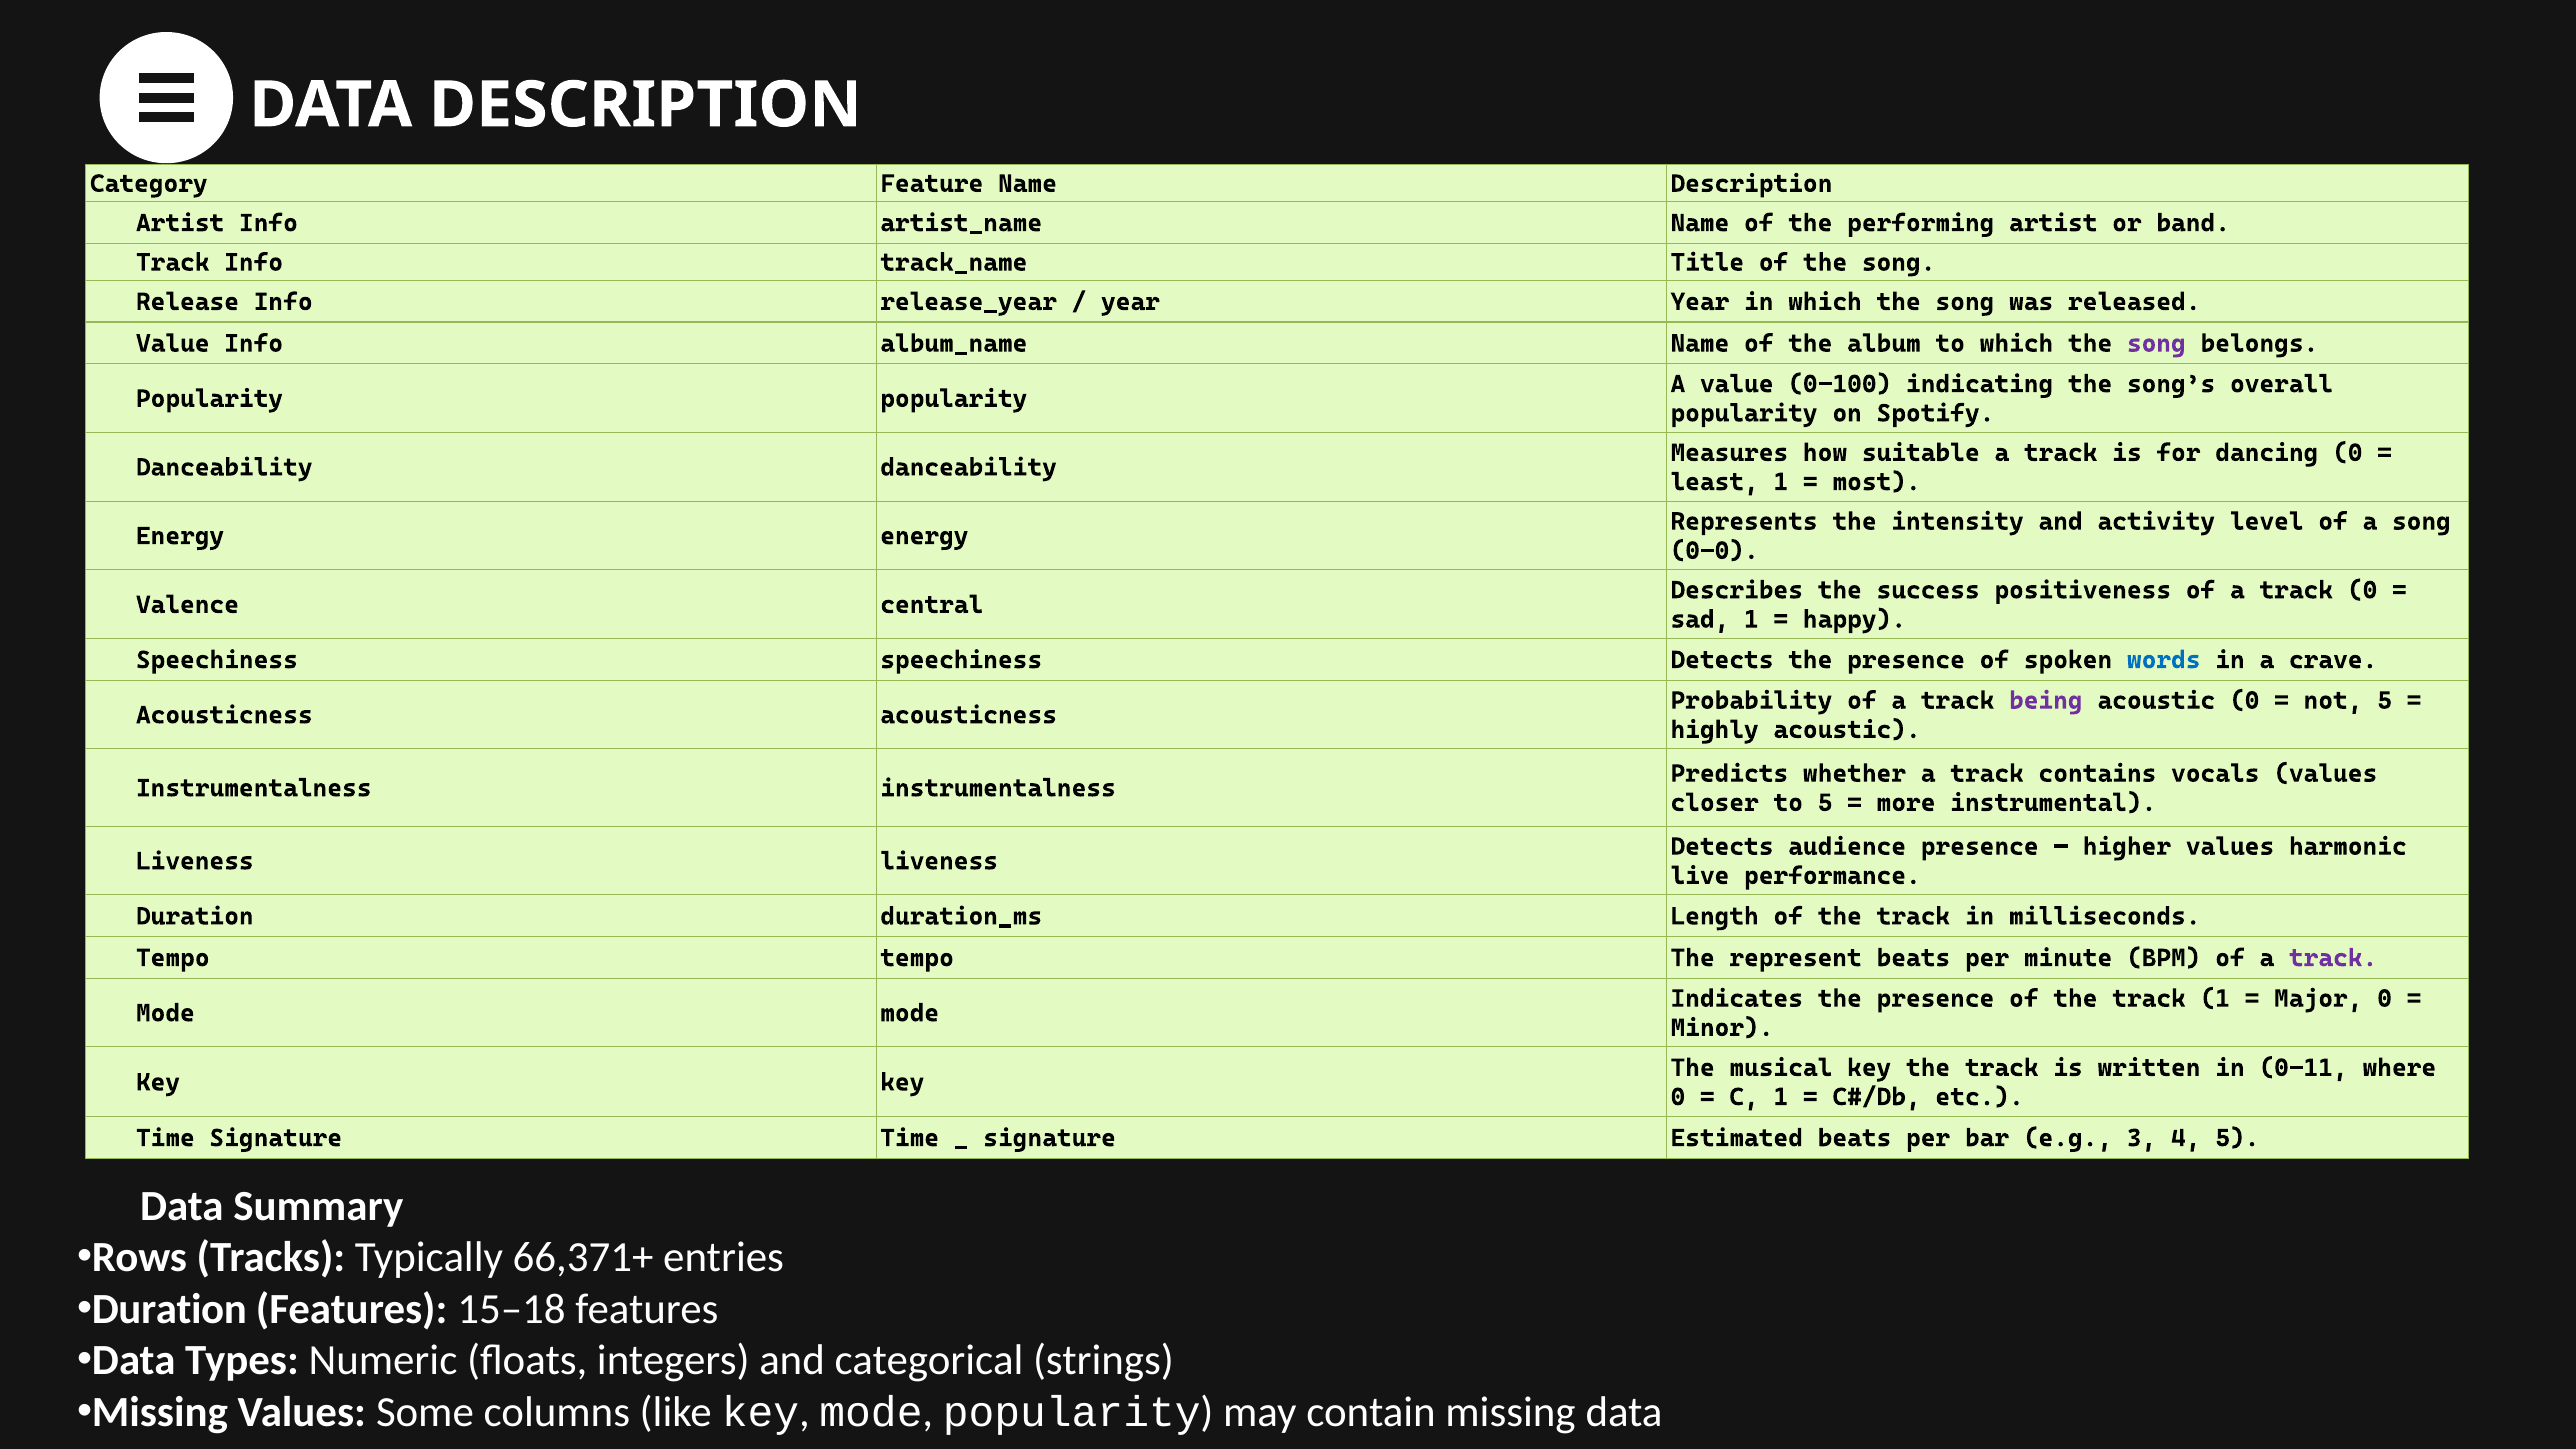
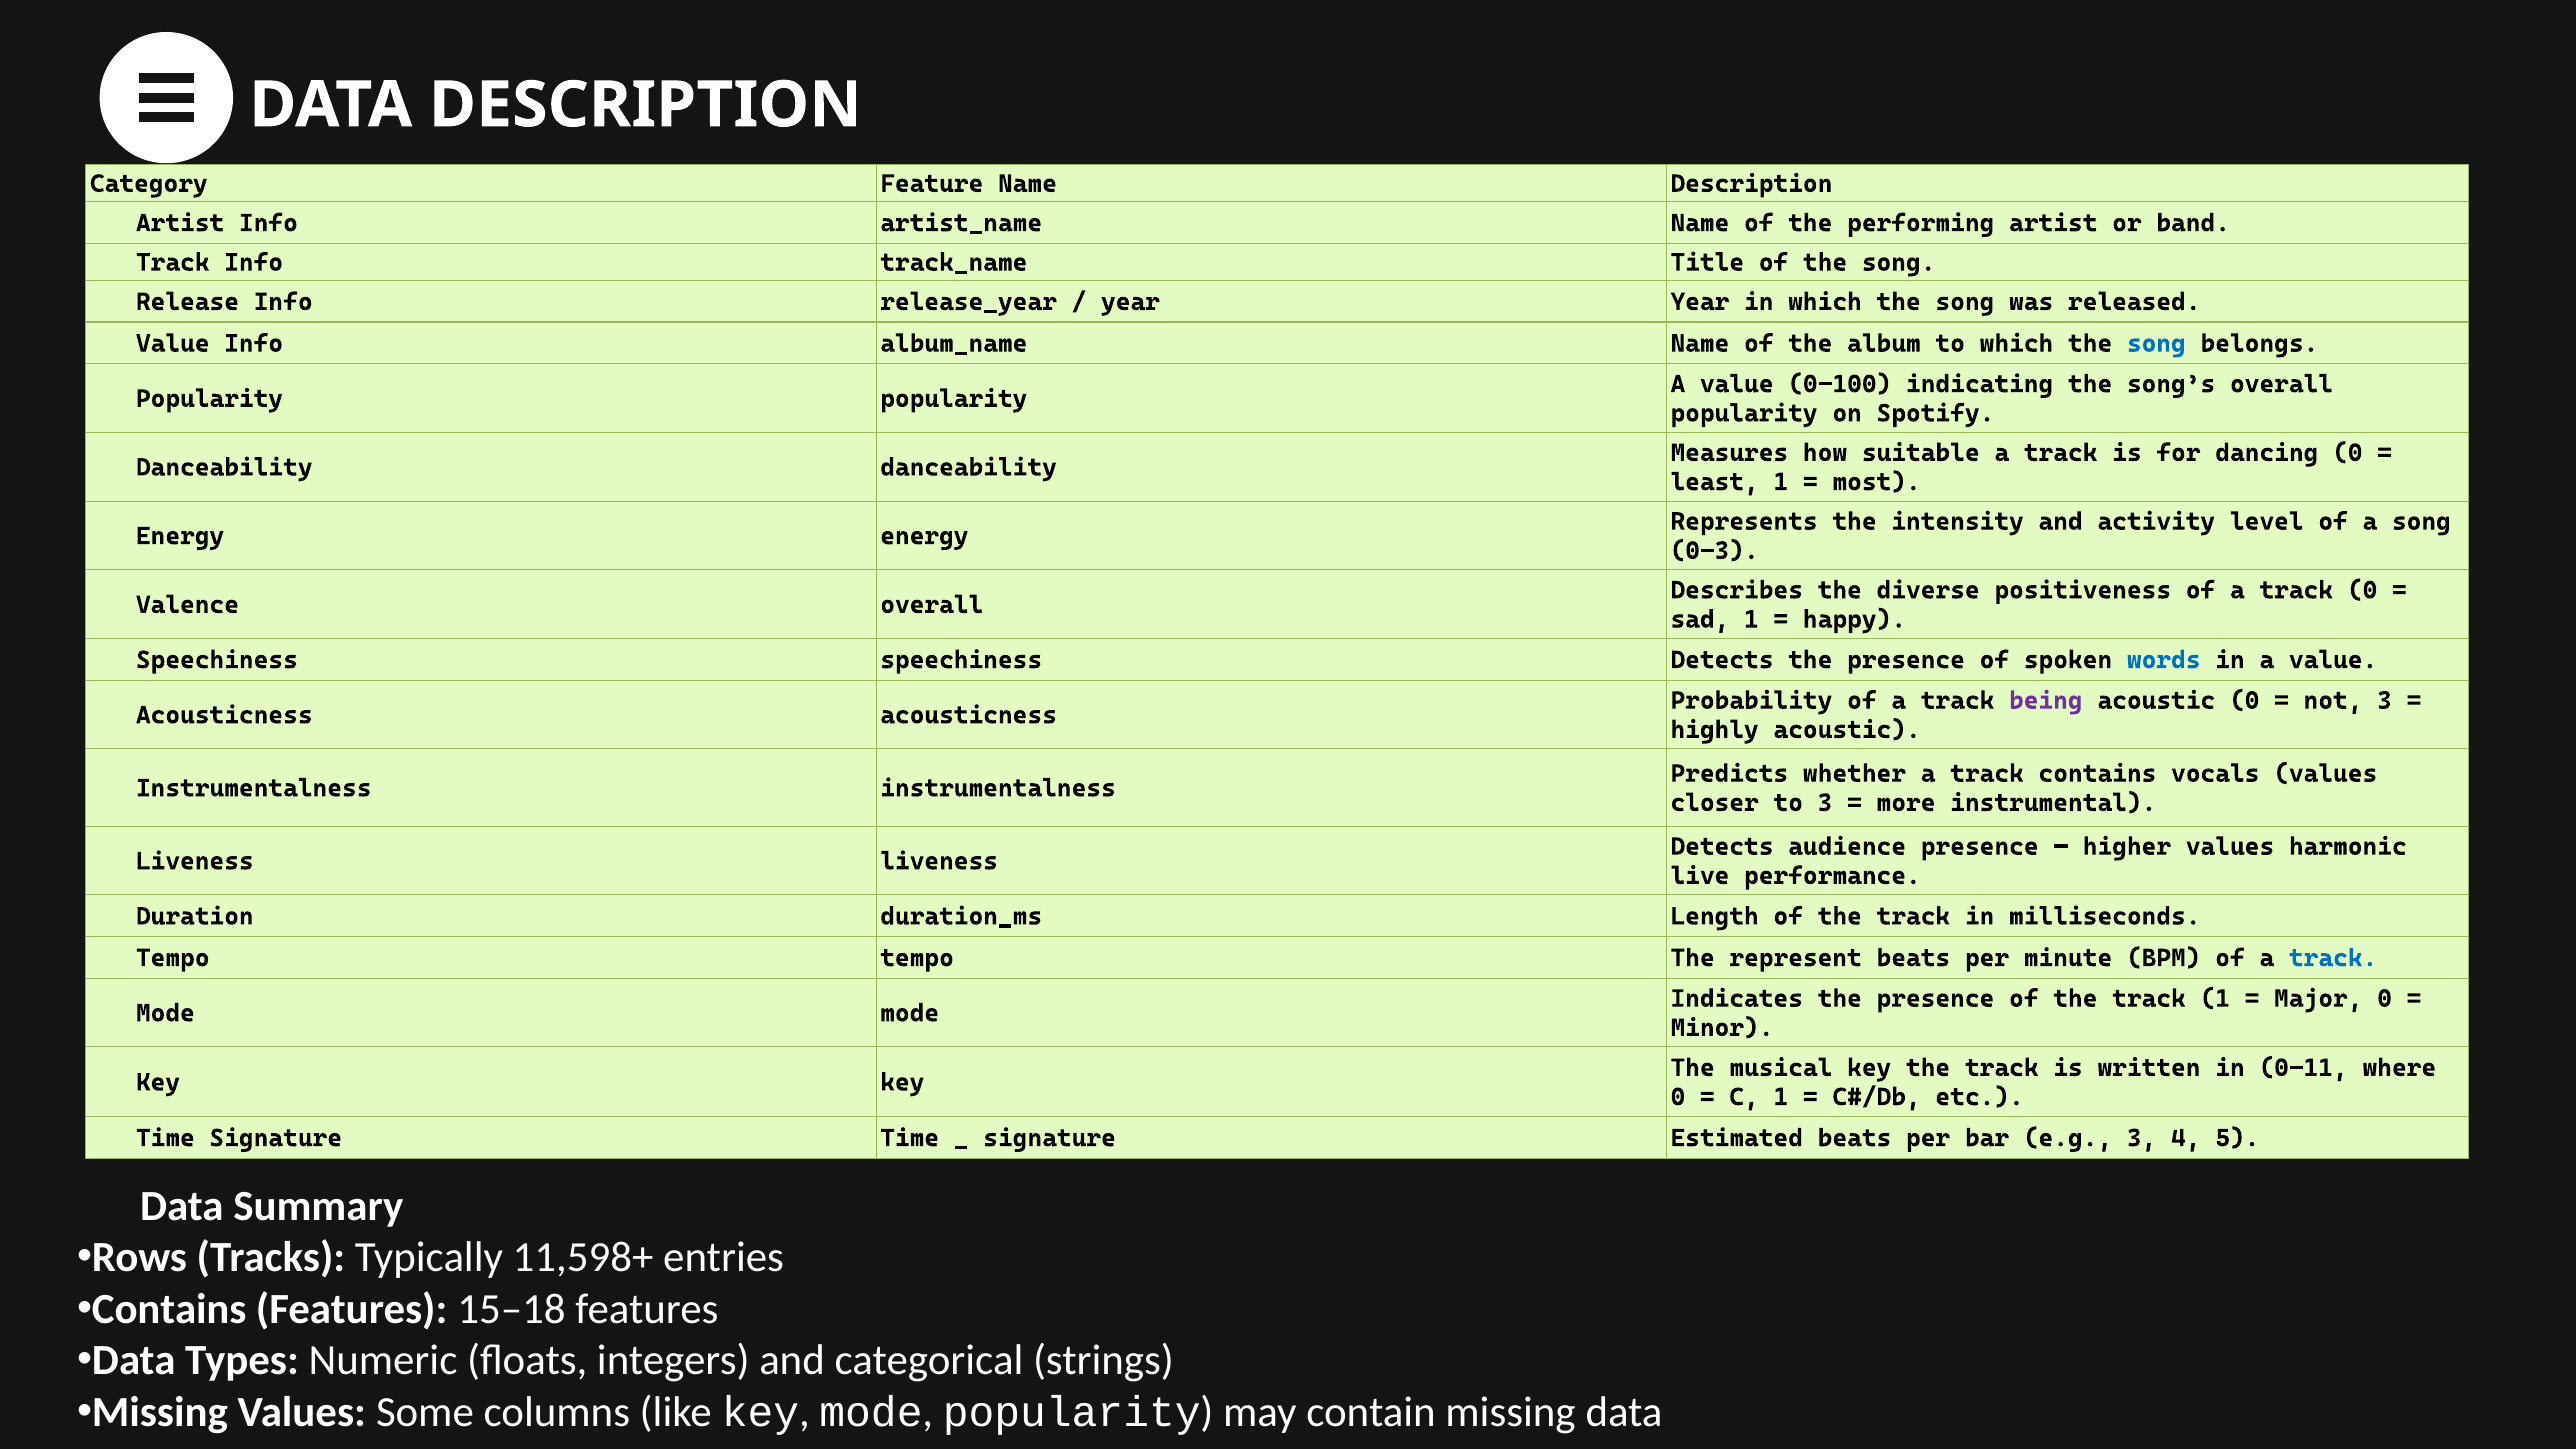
song at (2156, 343) colour: purple -> blue
0–0: 0–0 -> 0–3
success: success -> diverse
Valence central: central -> overall
in a crave: crave -> value
not 5: 5 -> 3
to 5: 5 -> 3
track at (2333, 958) colour: purple -> blue
66,371+: 66,371+ -> 11,598+
Duration at (169, 1309): Duration -> Contains
